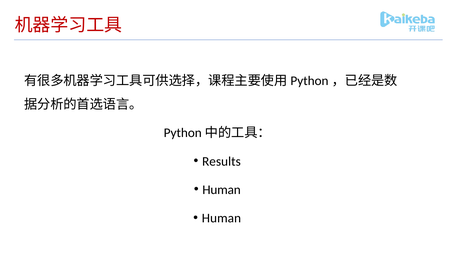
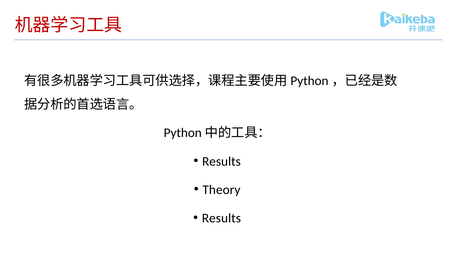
Human at (222, 190): Human -> Theory
Human at (221, 218): Human -> Results
